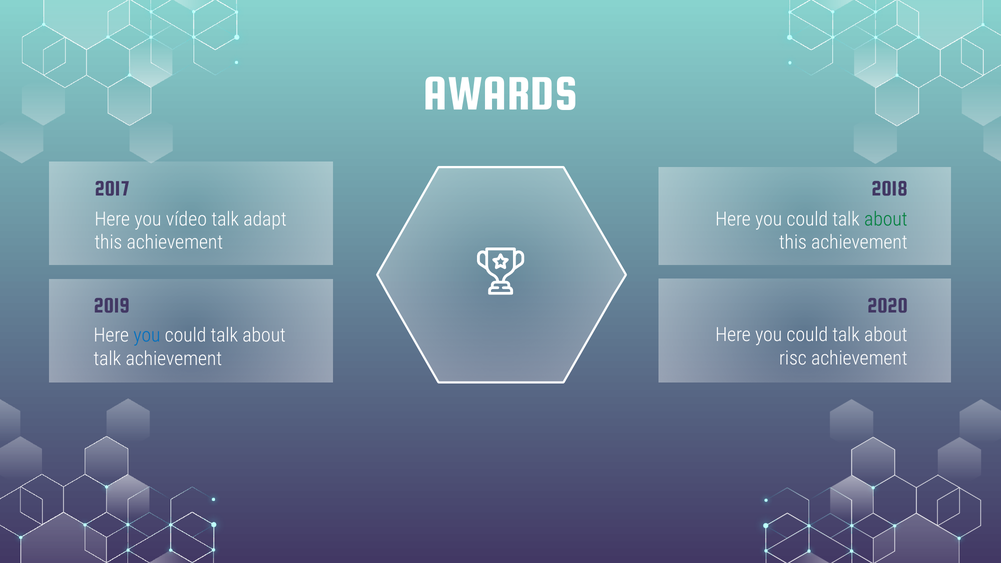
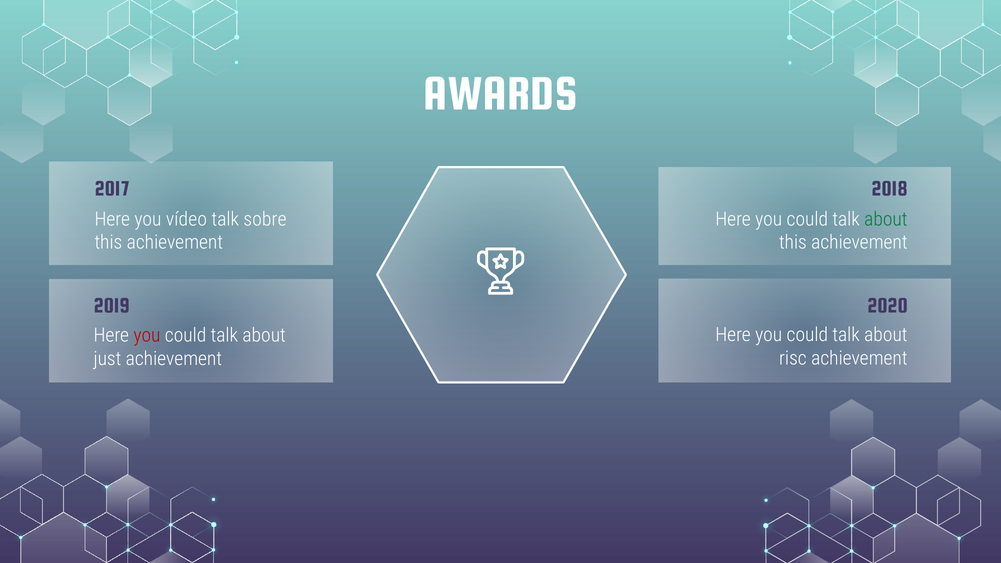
adapt: adapt -> sobre
you at (147, 336) colour: blue -> red
talk at (107, 359): talk -> just
